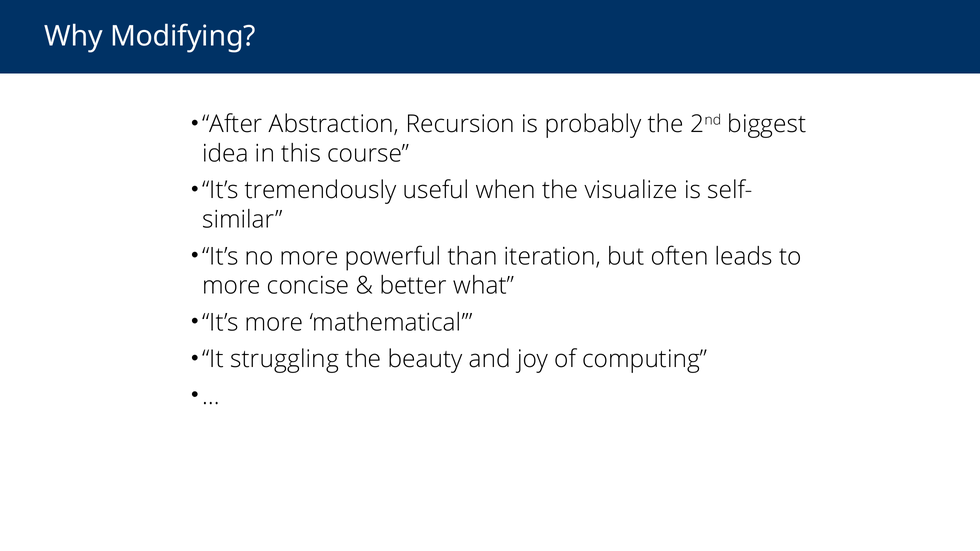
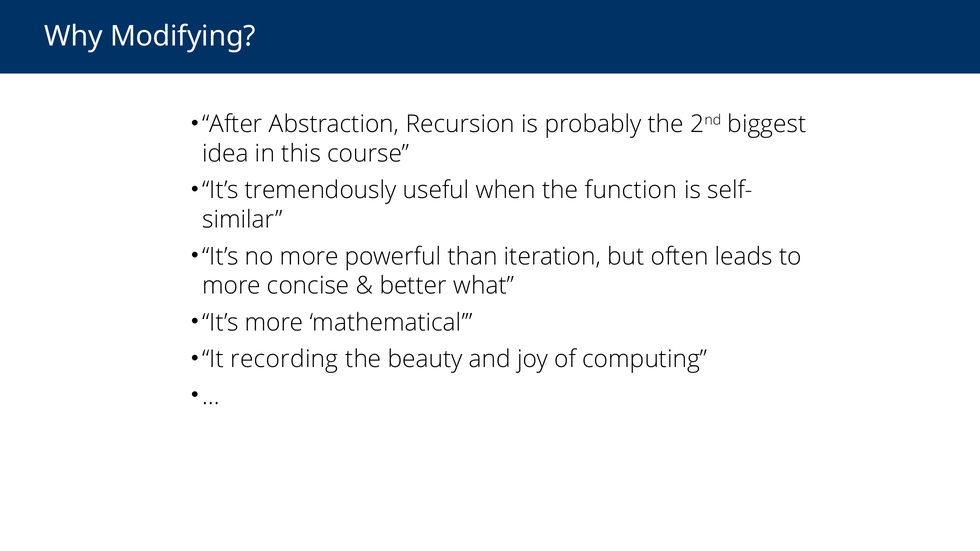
visualize: visualize -> function
struggling: struggling -> recording
